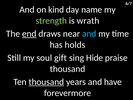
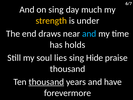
on kind: kind -> sing
name: name -> much
strength colour: light green -> yellow
wrath: wrath -> under
end underline: present -> none
gift: gift -> lies
